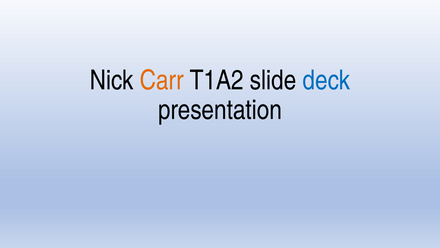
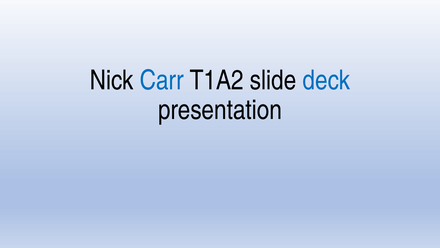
Carr colour: orange -> blue
